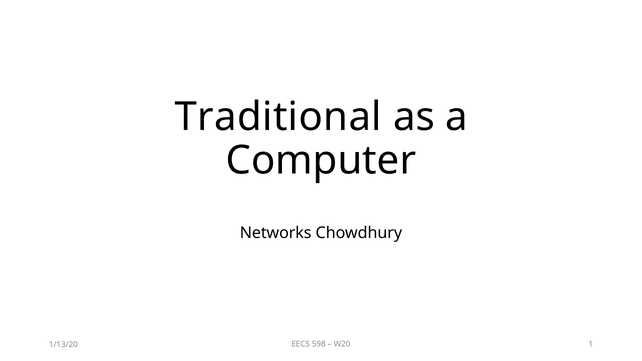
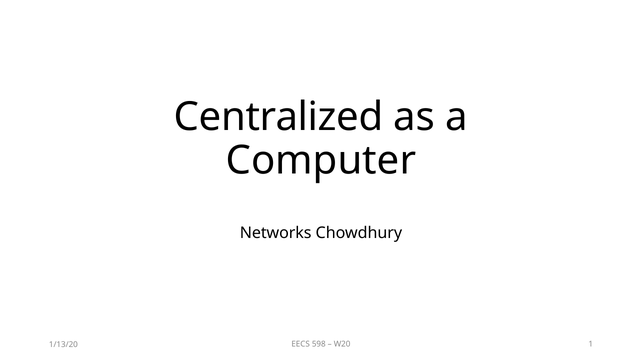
Traditional: Traditional -> Centralized
